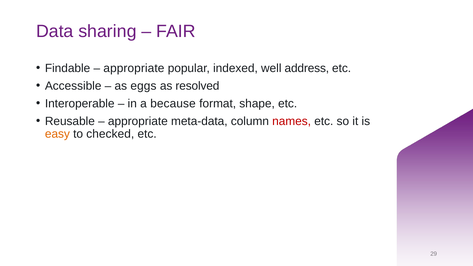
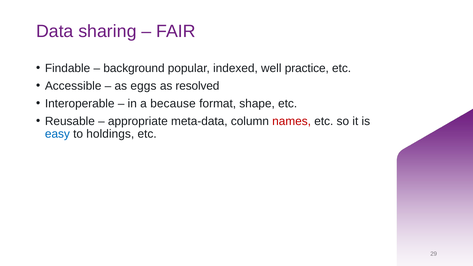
appropriate at (134, 68): appropriate -> background
address: address -> practice
easy colour: orange -> blue
checked: checked -> holdings
